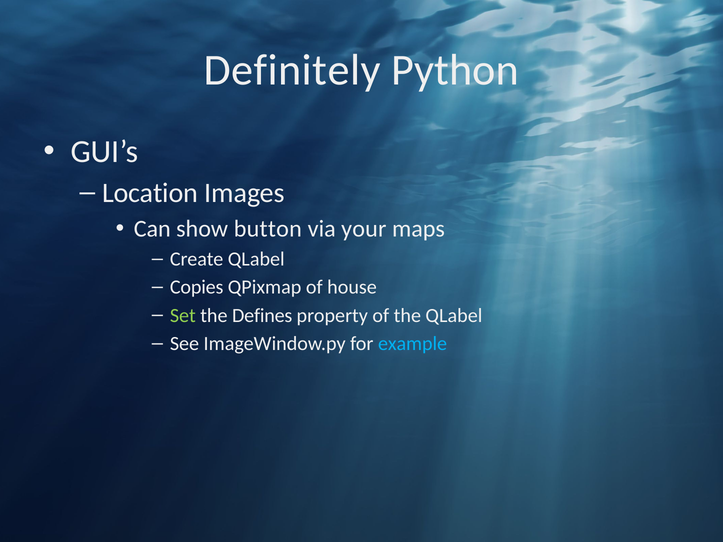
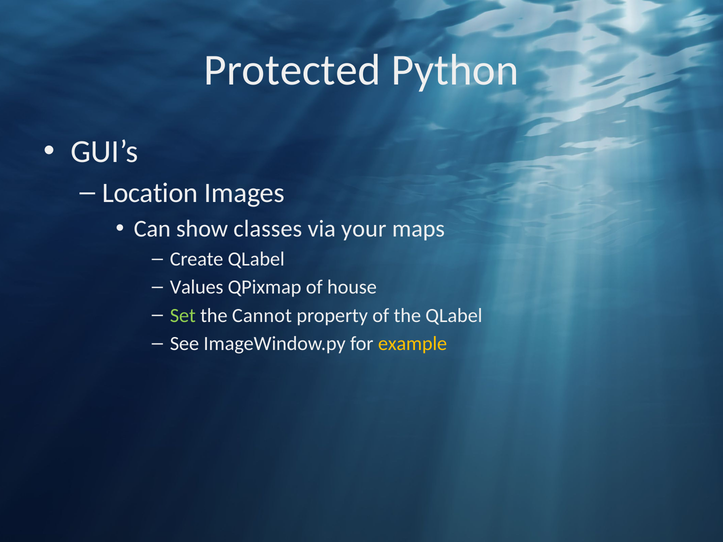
Definitely: Definitely -> Protected
button: button -> classes
Copies: Copies -> Values
Defines: Defines -> Cannot
example colour: light blue -> yellow
